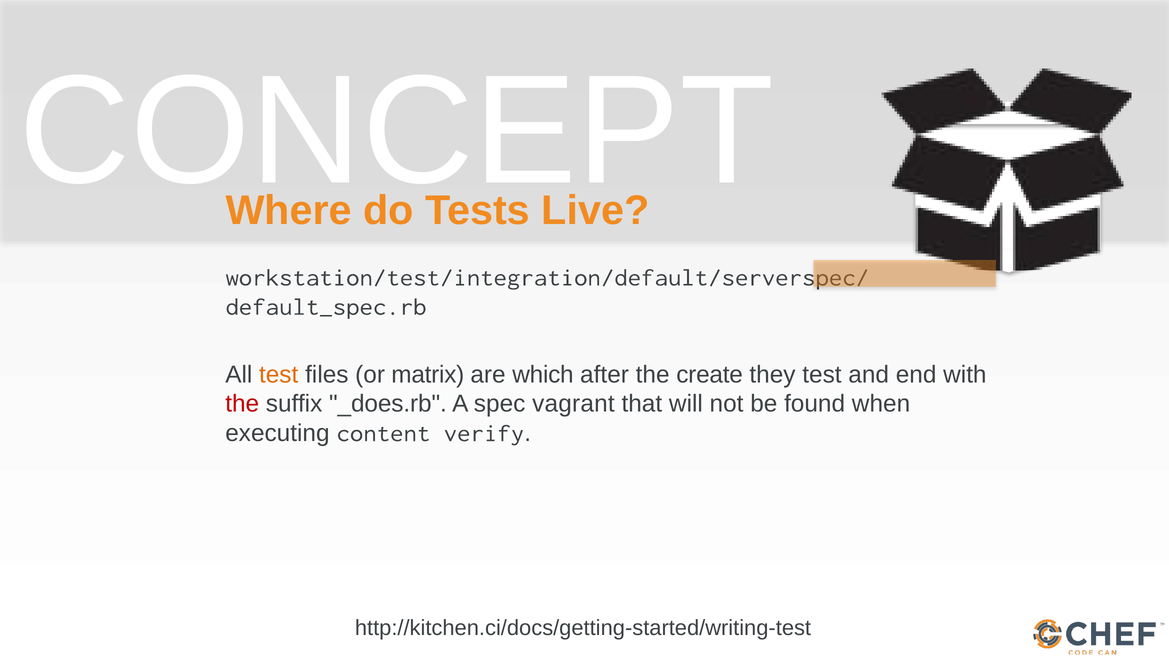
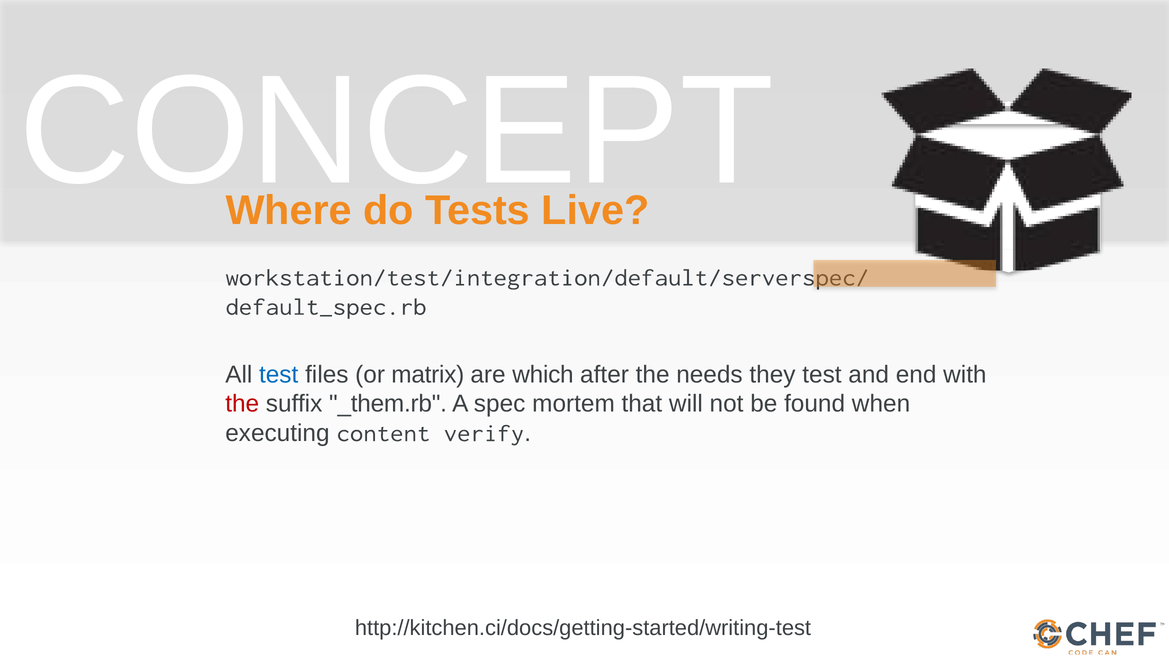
test at (279, 374) colour: orange -> blue
create: create -> needs
_does.rb: _does.rb -> _them.rb
vagrant: vagrant -> mortem
